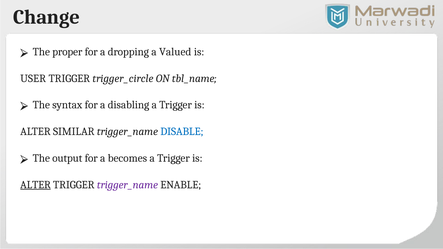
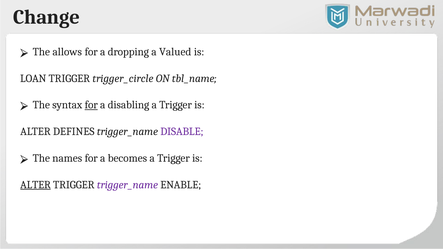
proper: proper -> allows
USER: USER -> LOAN
for at (91, 105) underline: none -> present
SIMILAR: SIMILAR -> DEFINES
DISABLE colour: blue -> purple
output: output -> names
